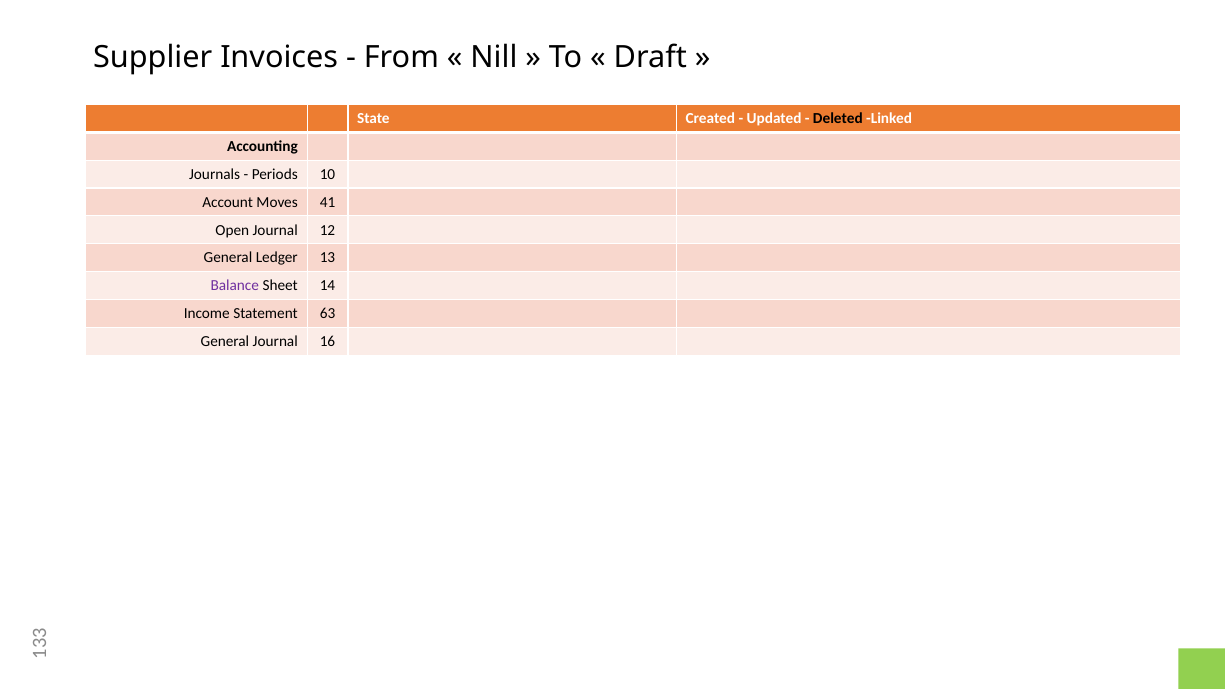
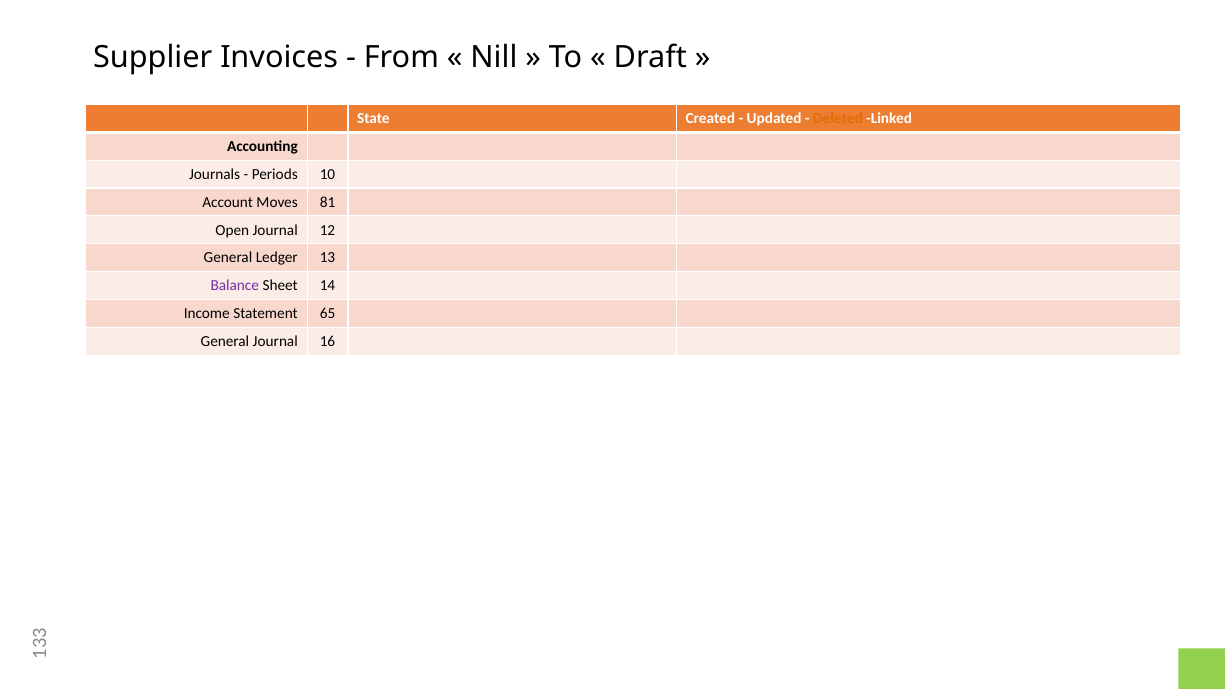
Deleted colour: black -> orange
41: 41 -> 81
63: 63 -> 65
